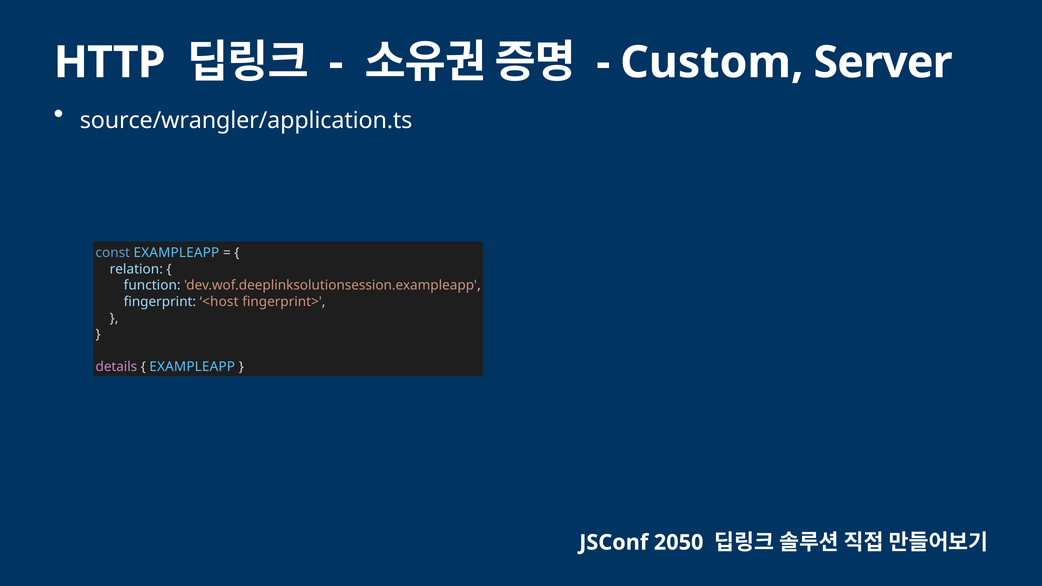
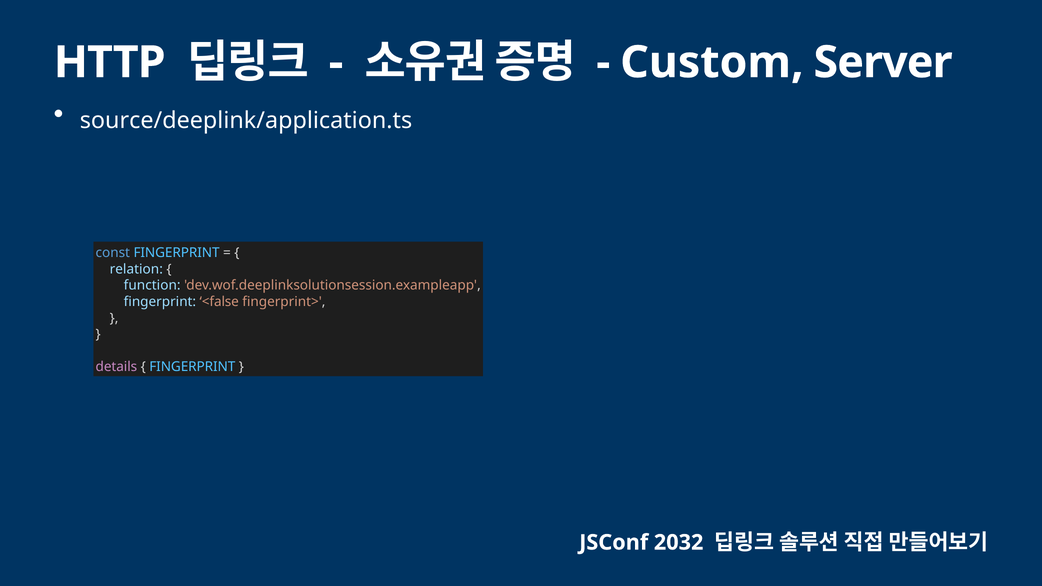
source/wrangler/application.ts: source/wrangler/application.ts -> source/deeplink/application.ts
const EXAMPLEAPP: EXAMPLEAPP -> FINGERPRINT
<host: <host -> <false
EXAMPLEAPP at (192, 367): EXAMPLEAPP -> FINGERPRINT
2050: 2050 -> 2032
